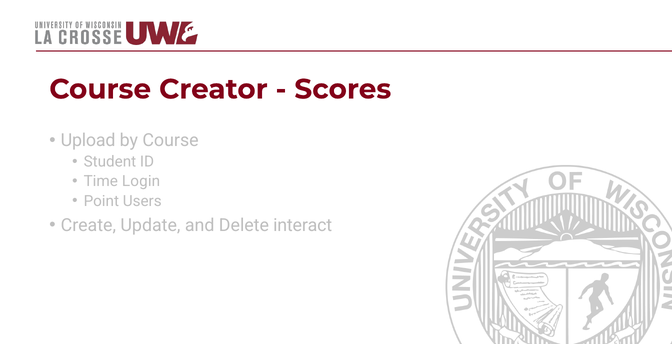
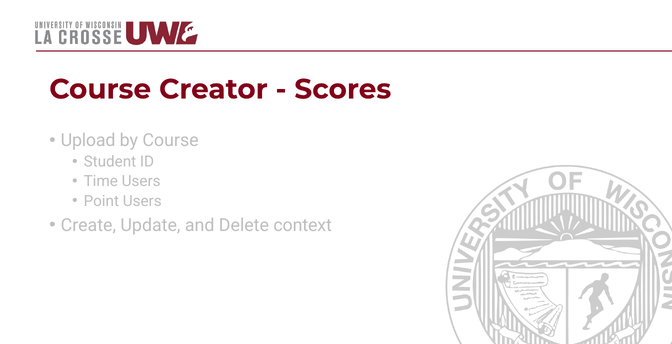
Time Login: Login -> Users
interact: interact -> context
